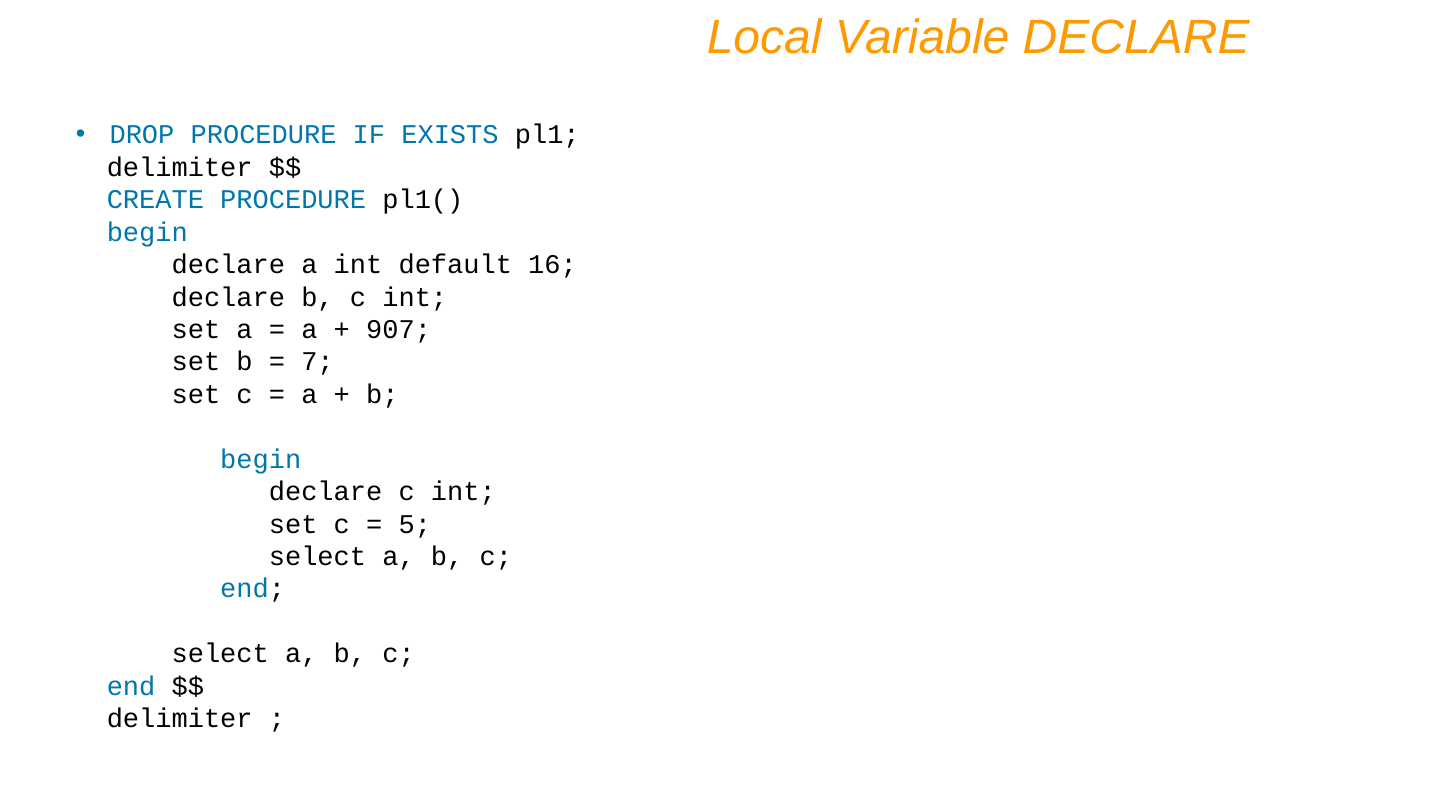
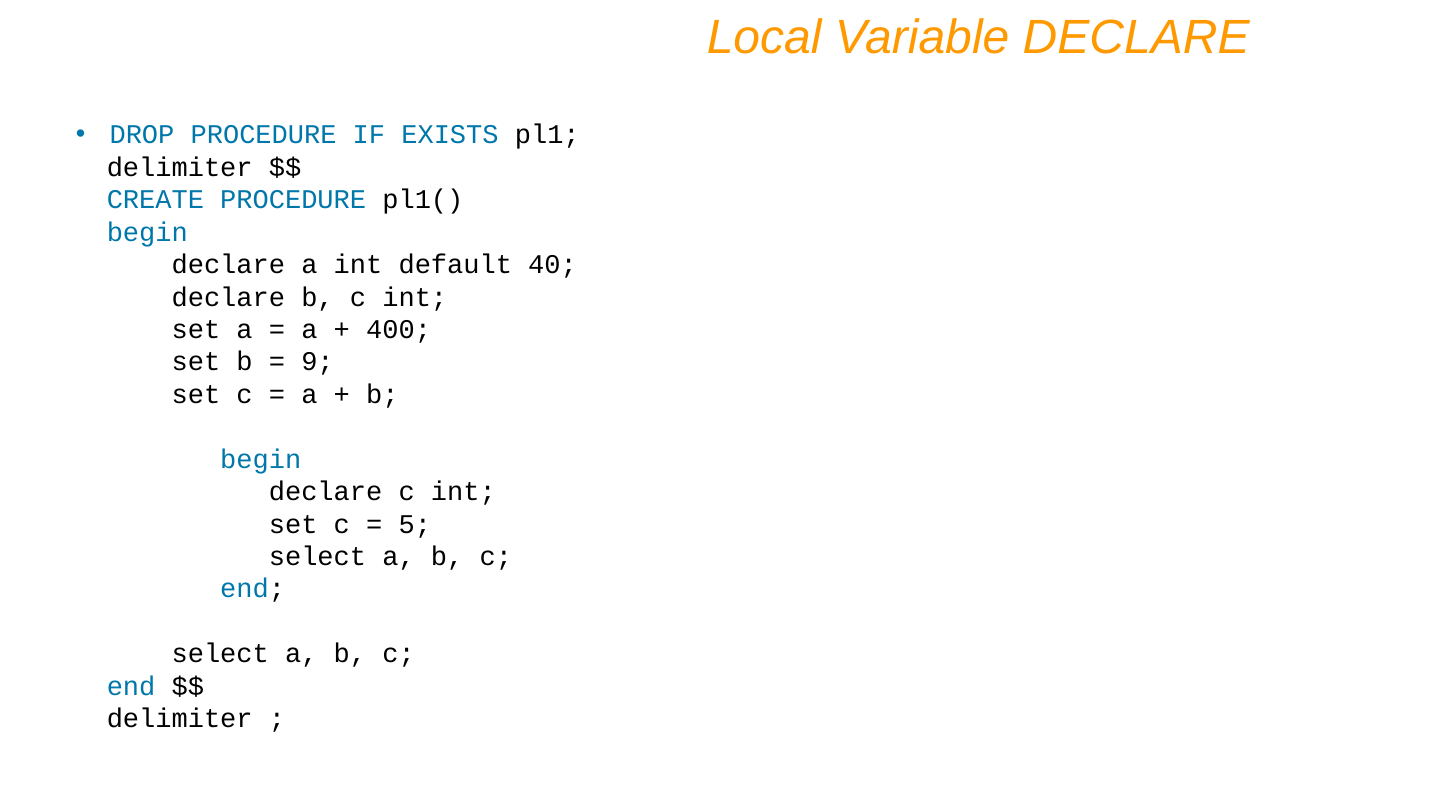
16: 16 -> 40
907: 907 -> 400
7: 7 -> 9
